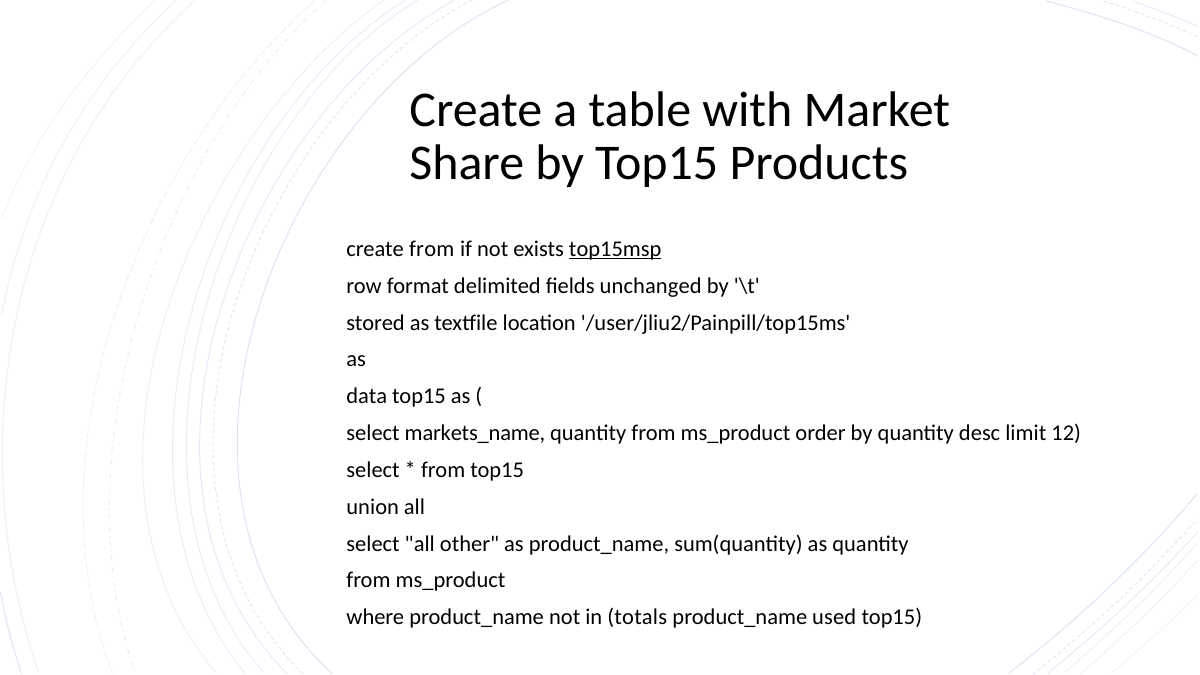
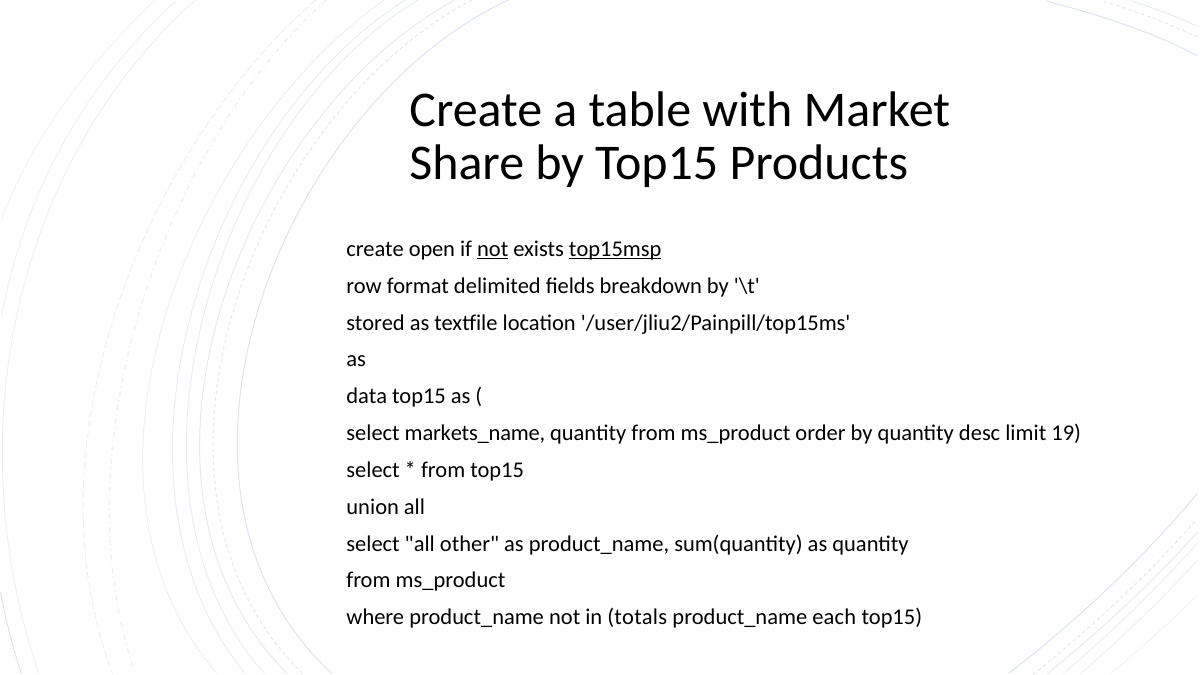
create from: from -> open
not at (493, 249) underline: none -> present
unchanged: unchanged -> breakdown
12: 12 -> 19
used: used -> each
